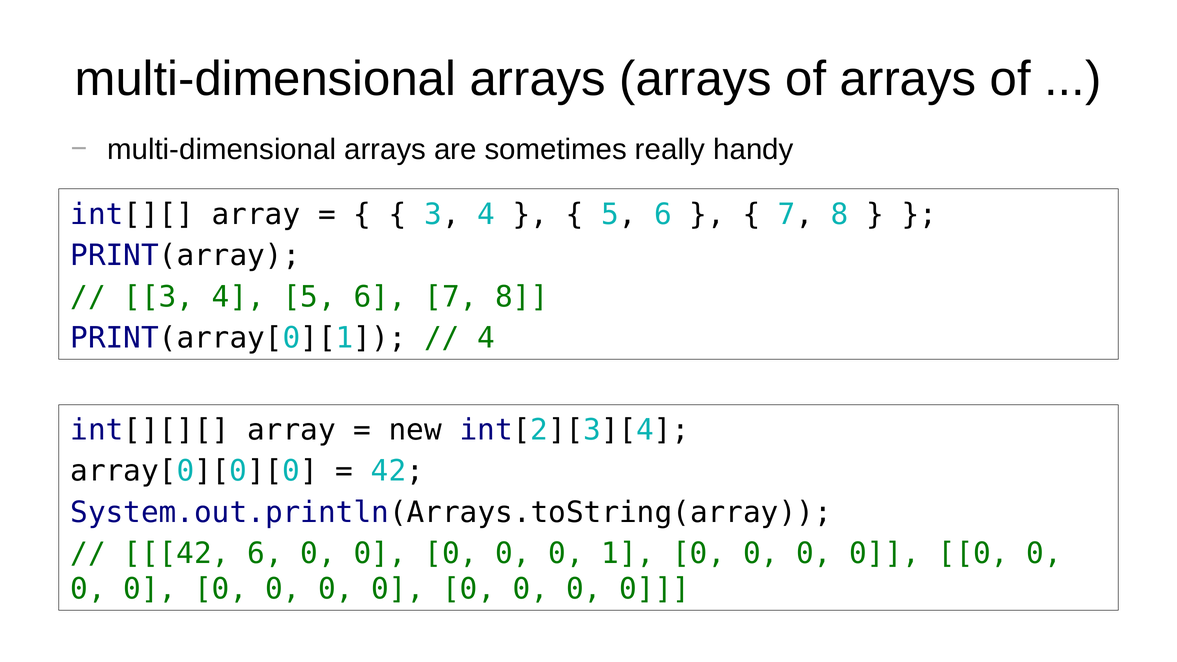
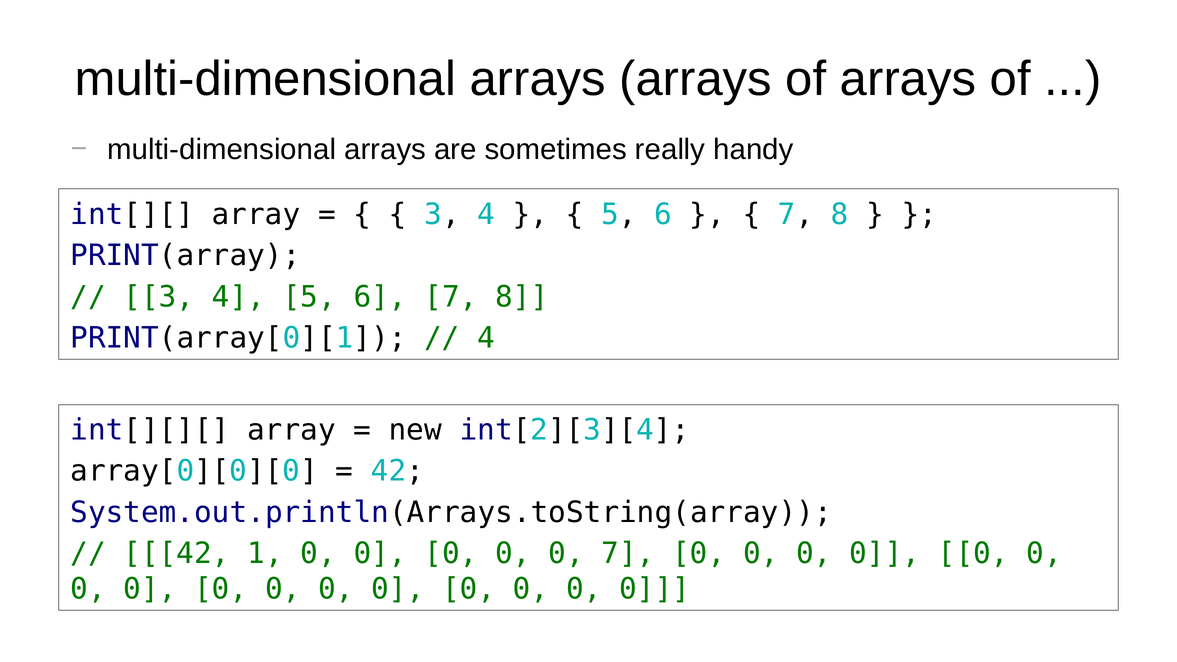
42 6: 6 -> 1
0 1: 1 -> 7
